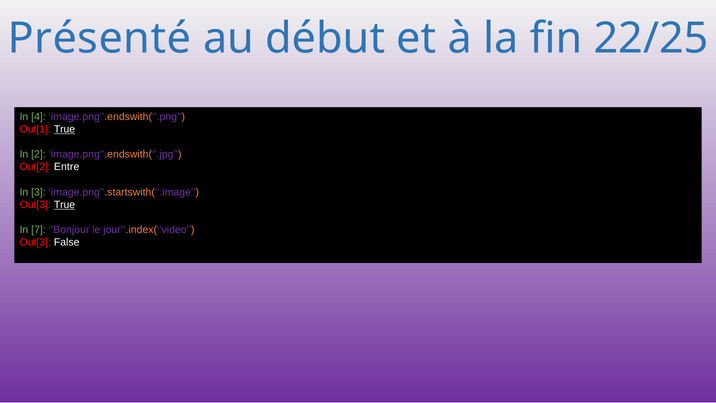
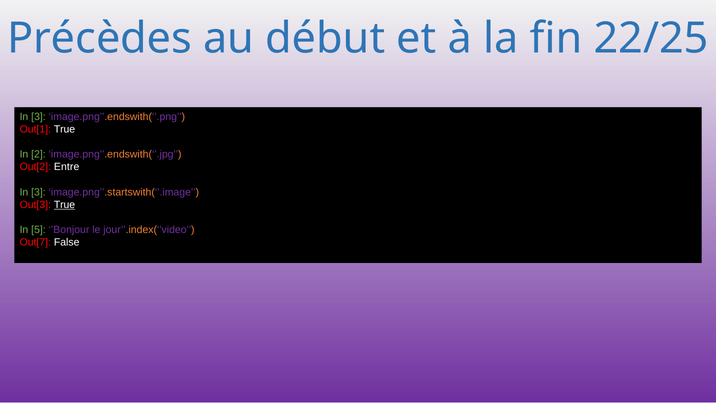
Présenté: Présenté -> Précèdes
4 at (38, 117): 4 -> 3
True at (65, 129) underline: present -> none
7: 7 -> 5
Out[3 at (35, 242): Out[3 -> Out[7
